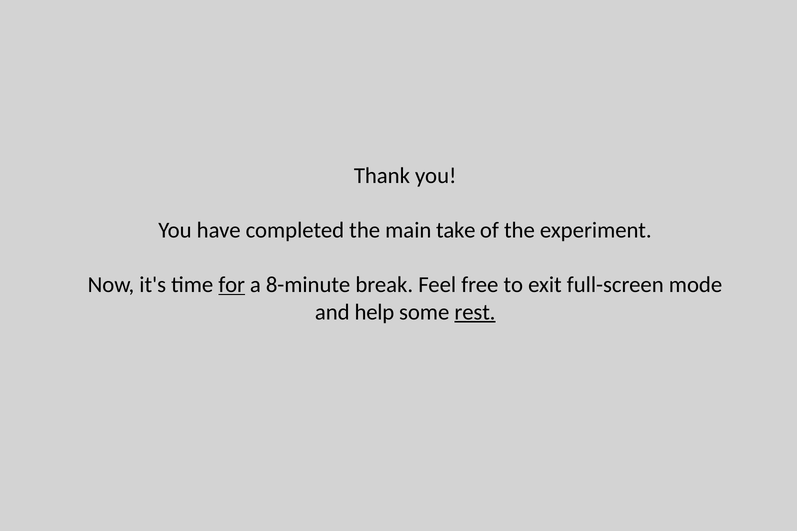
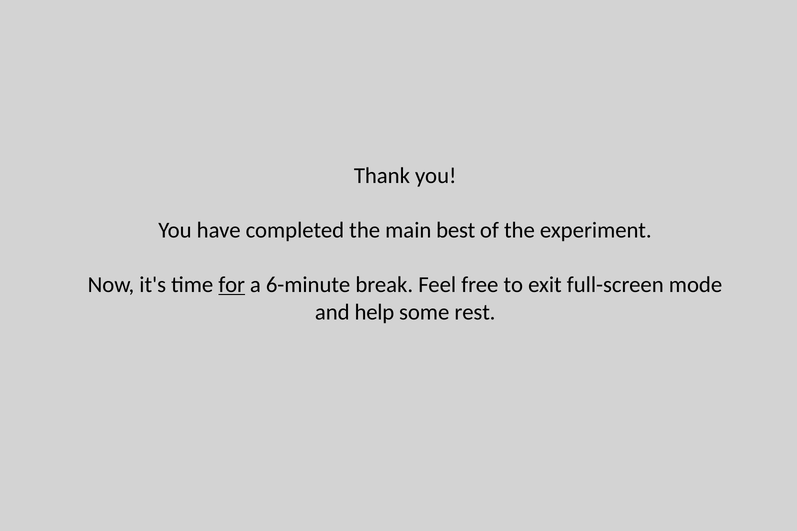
take: take -> best
8-minute: 8-minute -> 6-minute
rest underline: present -> none
